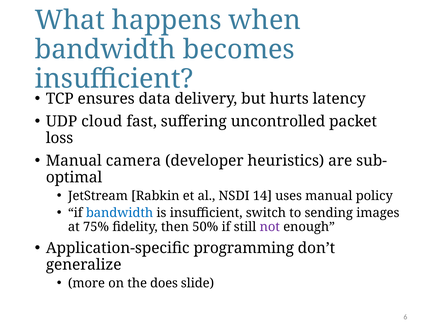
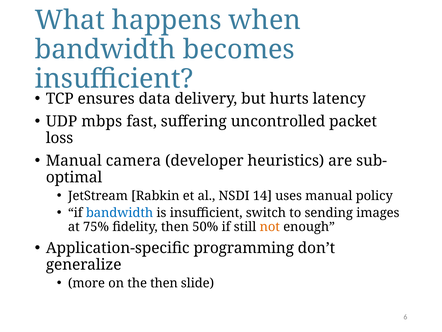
cloud: cloud -> mbps
not colour: purple -> orange
the does: does -> then
